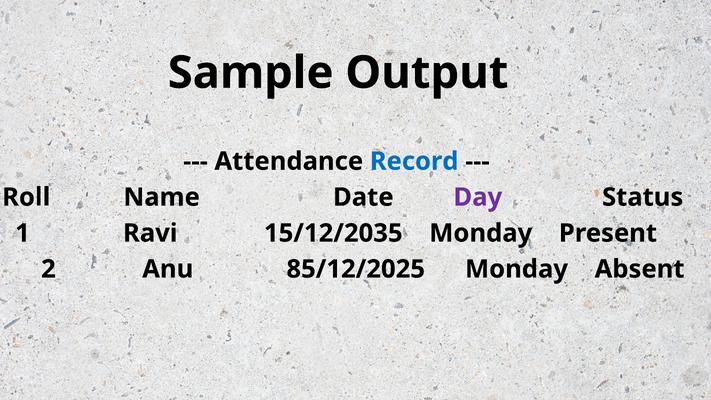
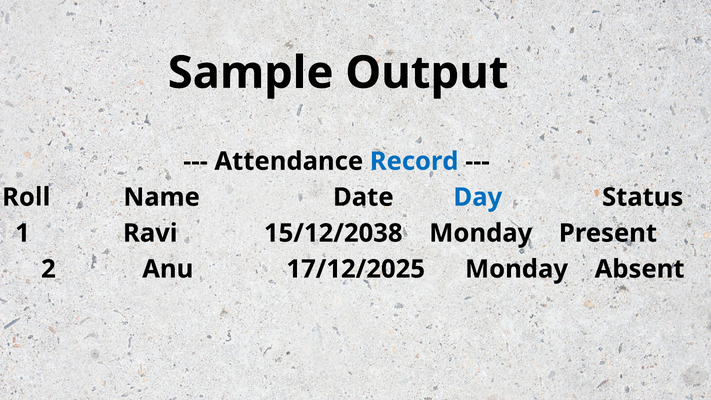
Day colour: purple -> blue
15/12/2035: 15/12/2035 -> 15/12/2038
85/12/2025: 85/12/2025 -> 17/12/2025
